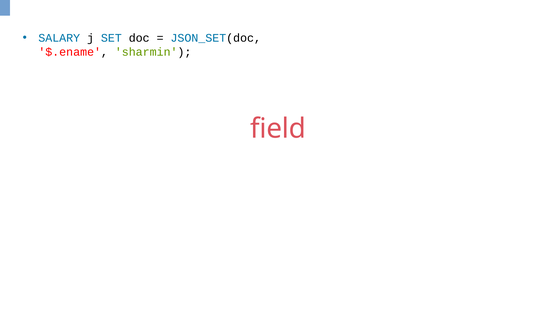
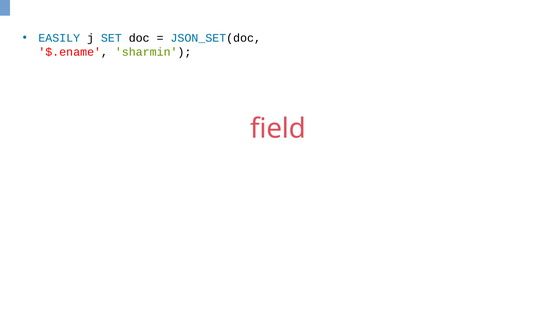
SALARY: SALARY -> EASILY
